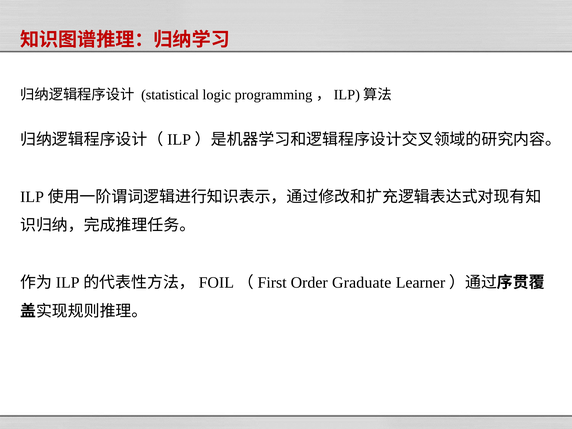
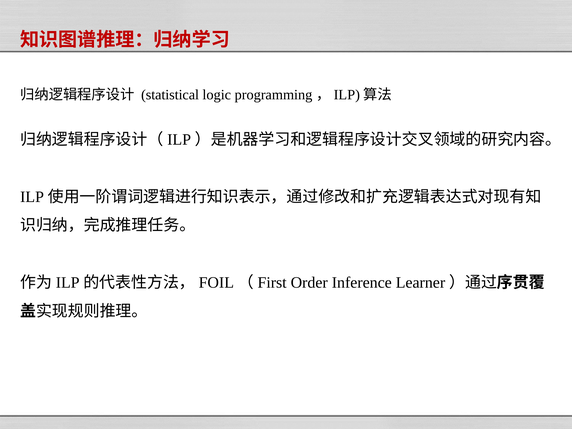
Graduate: Graduate -> Inference
